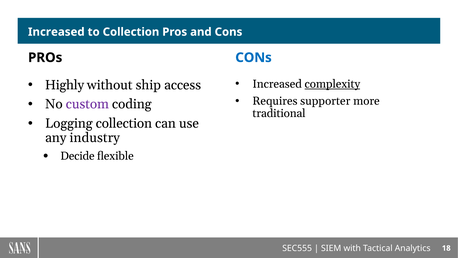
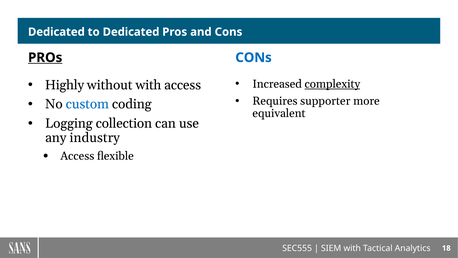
Increased at (56, 32): Increased -> Dedicated
to Collection: Collection -> Dedicated
PROs at (45, 58) underline: none -> present
without ship: ship -> with
custom colour: purple -> blue
traditional: traditional -> equivalent
Decide at (77, 156): Decide -> Access
